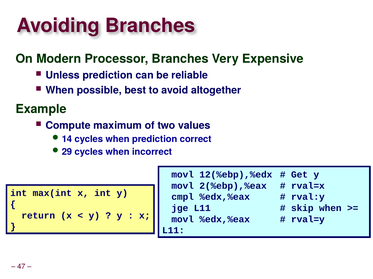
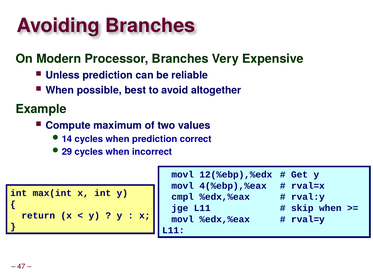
2(%ebp),%eax: 2(%ebp),%eax -> 4(%ebp),%eax
